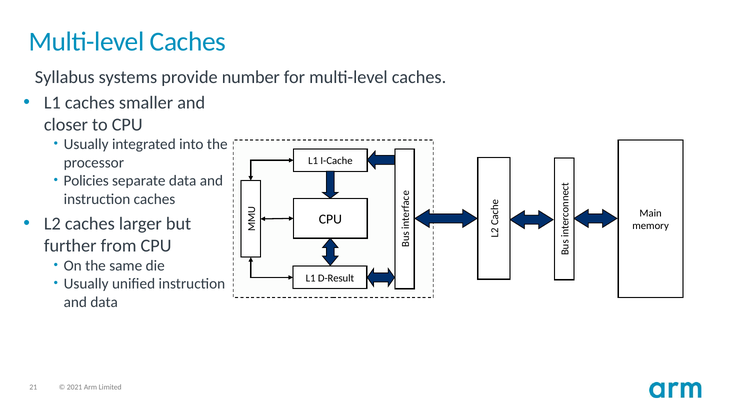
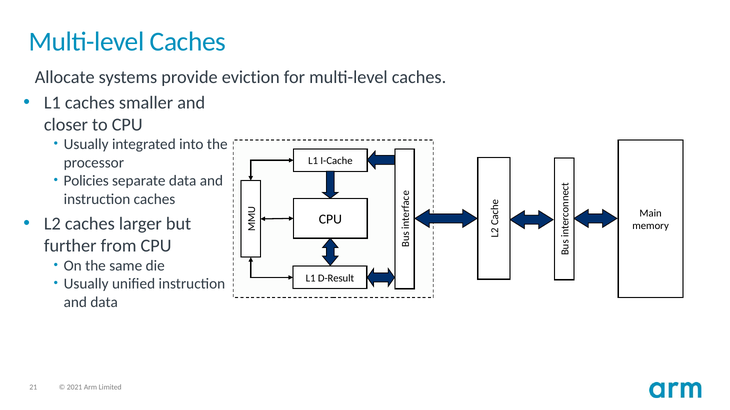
Syllabus: Syllabus -> Allocate
number: number -> eviction
